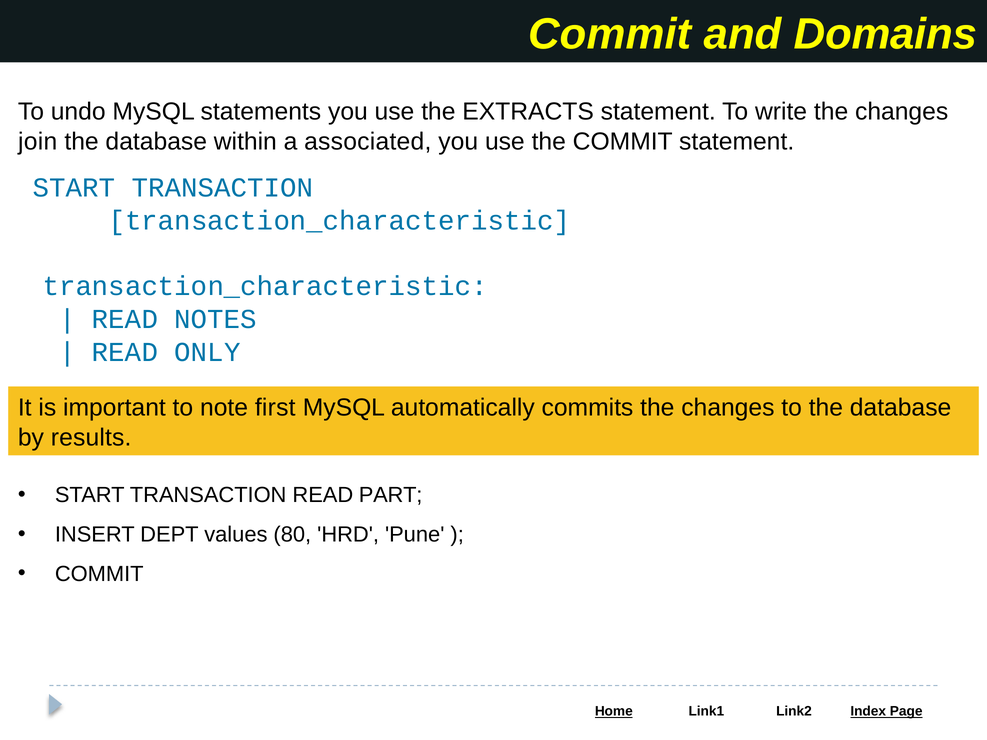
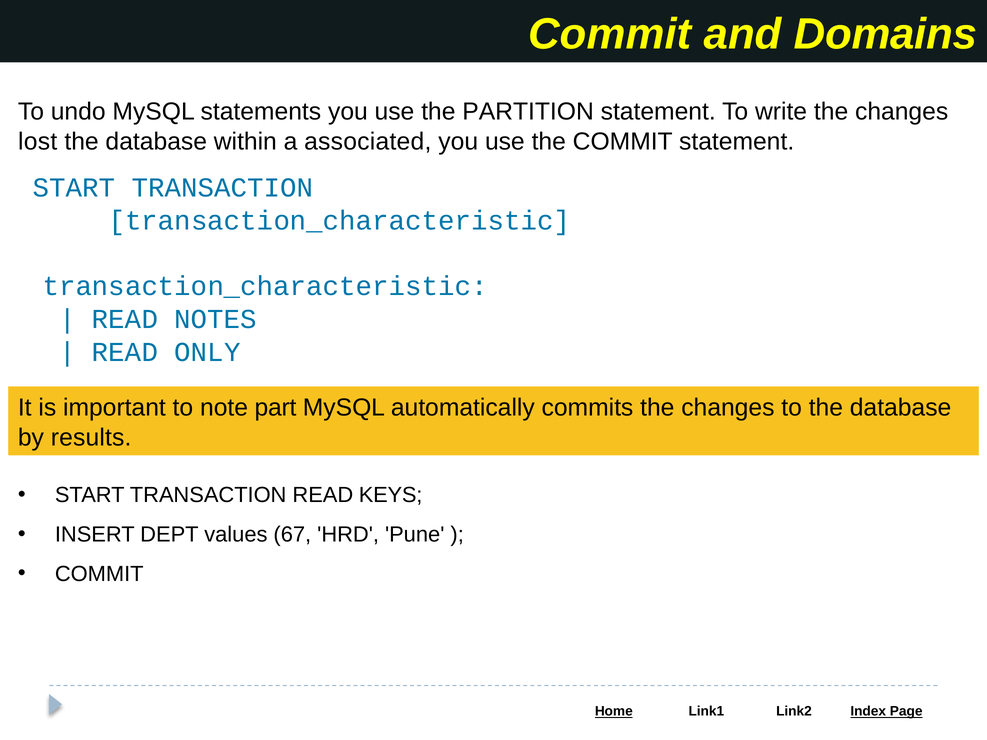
EXTRACTS: EXTRACTS -> PARTITION
join: join -> lost
first: first -> part
PART: PART -> KEYS
80: 80 -> 67
